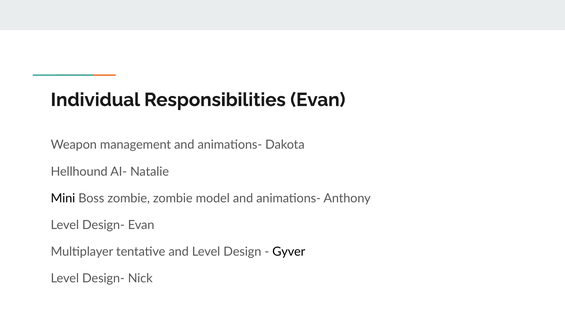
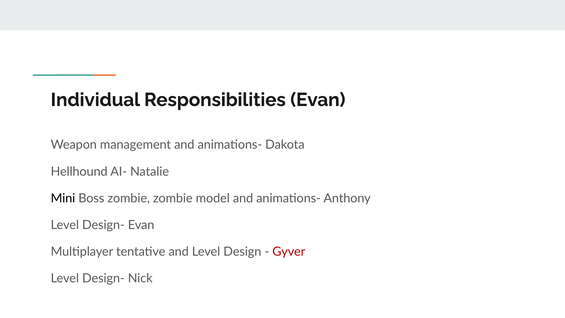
Gyver colour: black -> red
